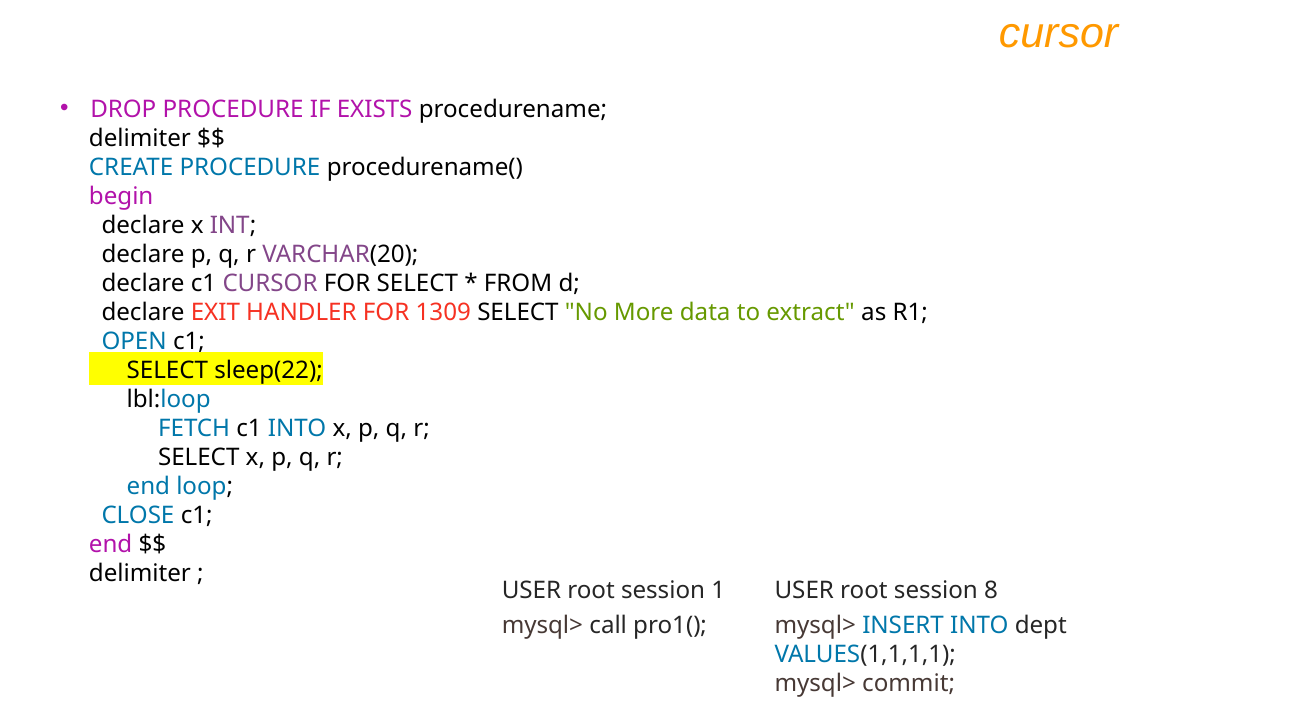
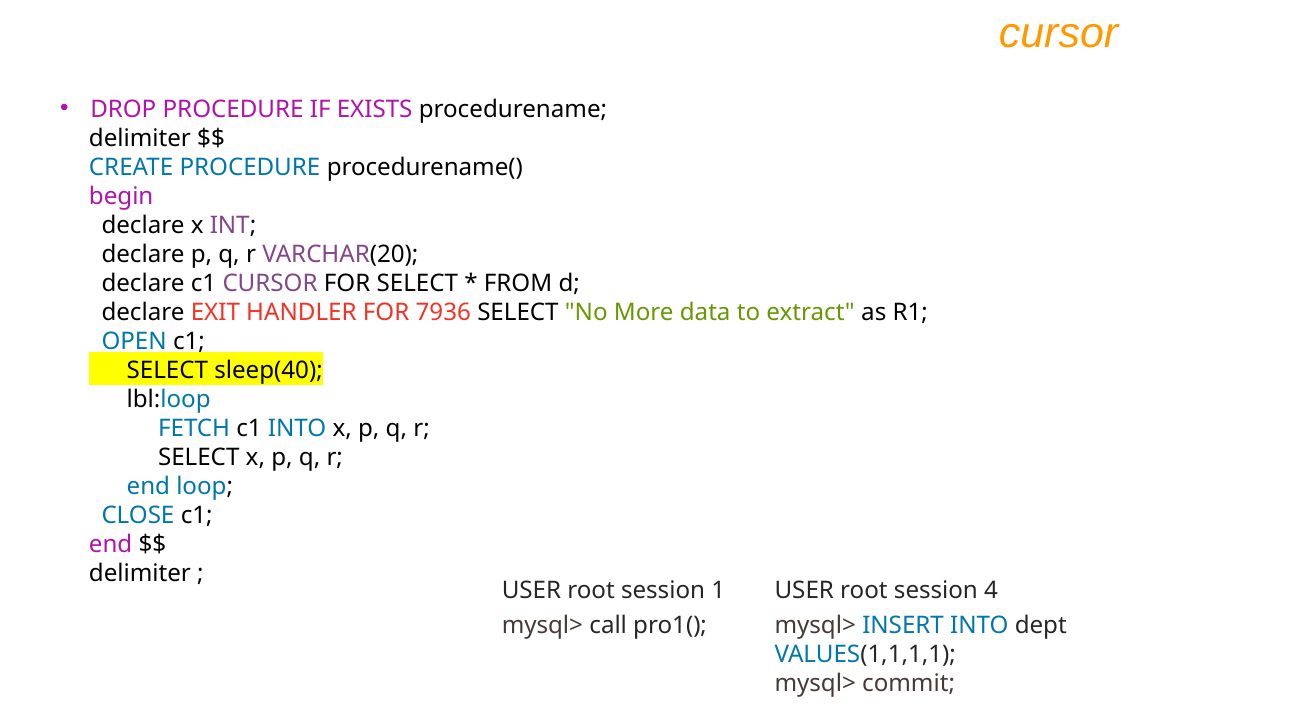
1309: 1309 -> 7936
sleep(22: sleep(22 -> sleep(40
8: 8 -> 4
